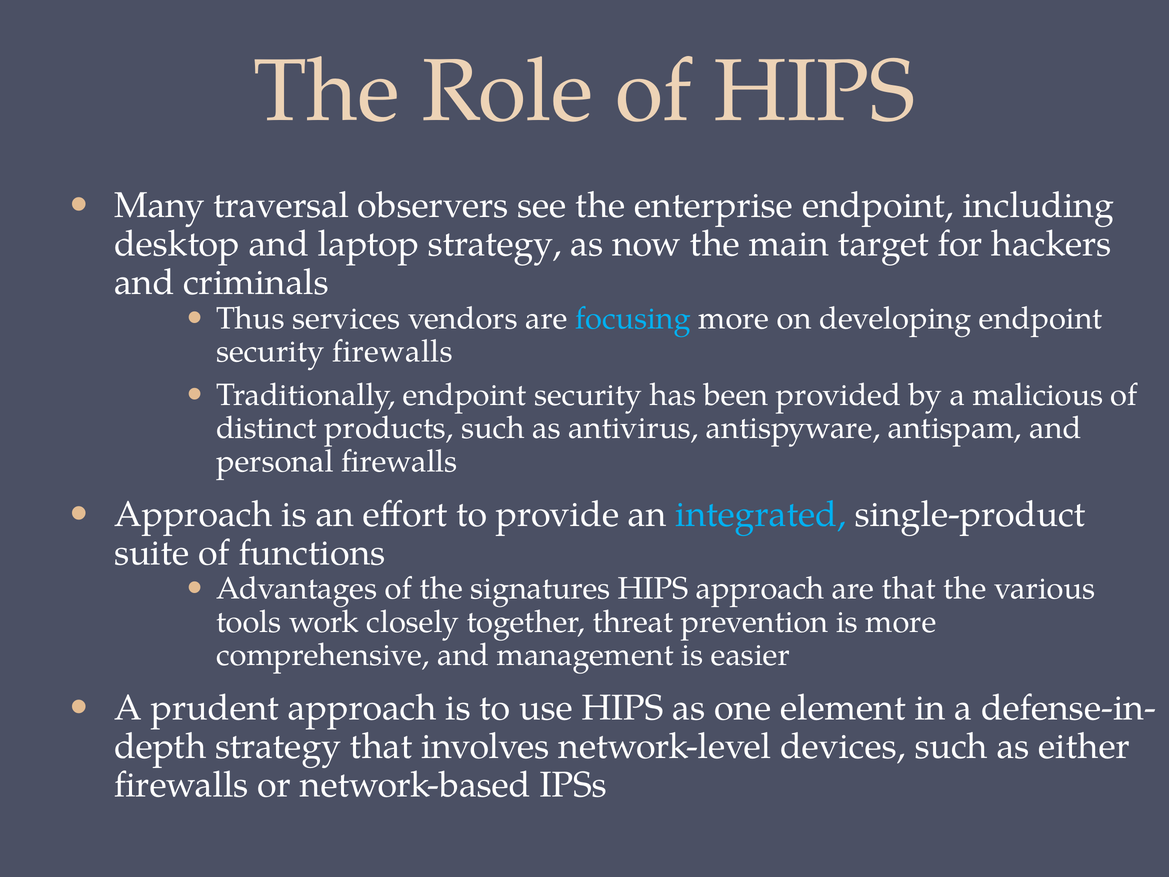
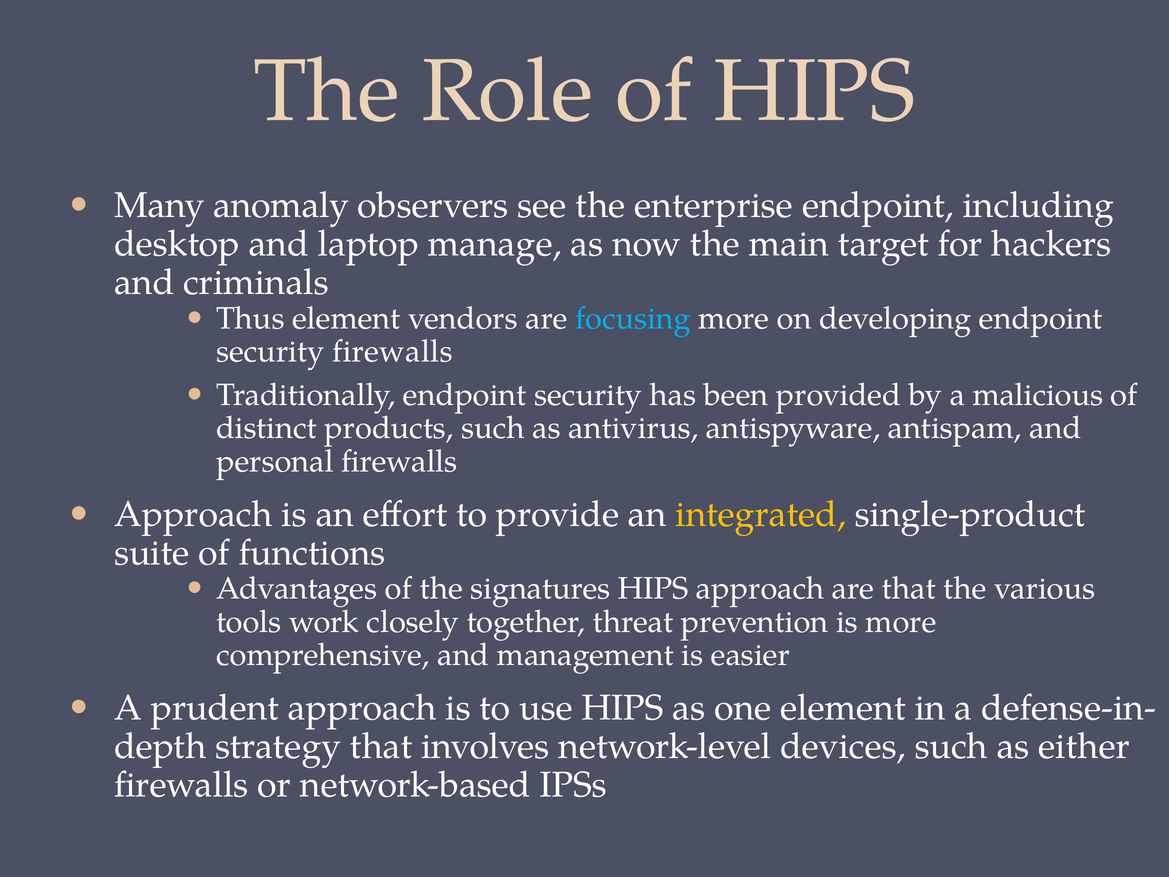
traversal: traversal -> anomaly
laptop strategy: strategy -> manage
Thus services: services -> element
integrated colour: light blue -> yellow
